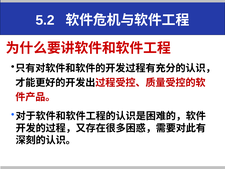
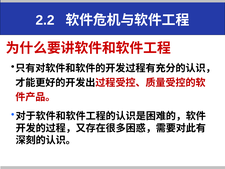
5.2: 5.2 -> 2.2
